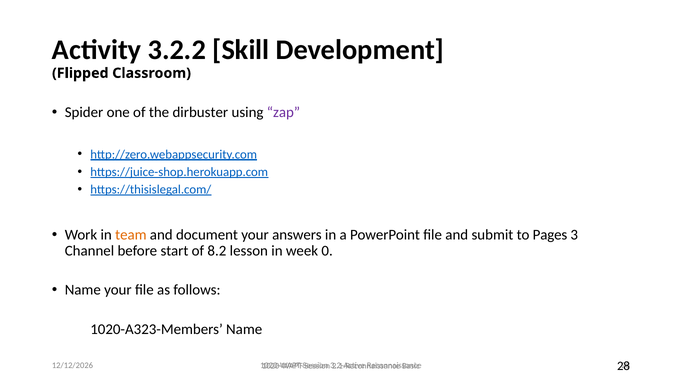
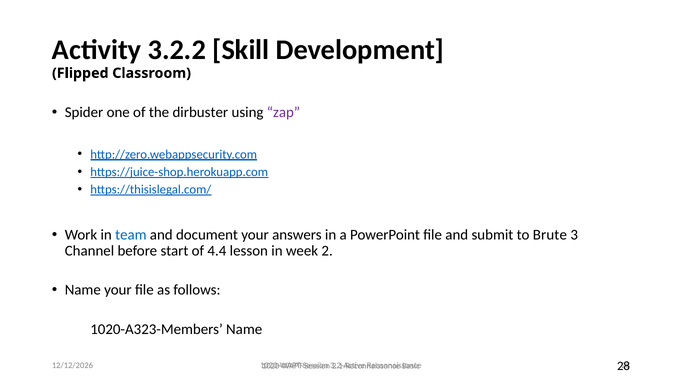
team colour: orange -> blue
Pages: Pages -> Brute
8.2: 8.2 -> 4.4
0: 0 -> 2
